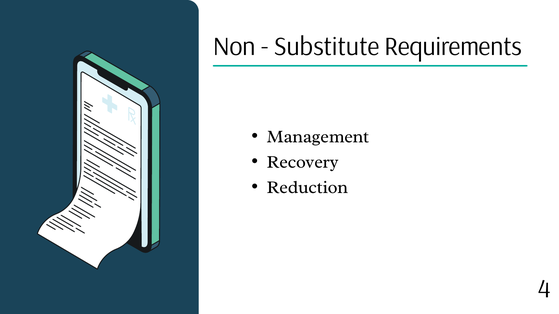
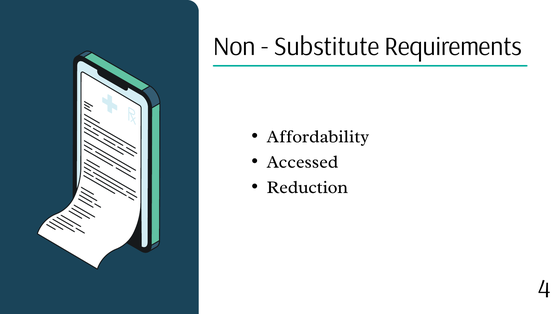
Management: Management -> Affordability
Recovery: Recovery -> Accessed
